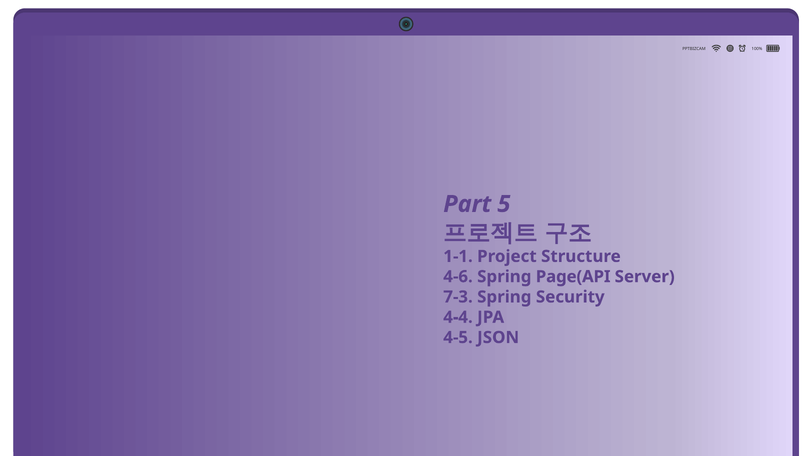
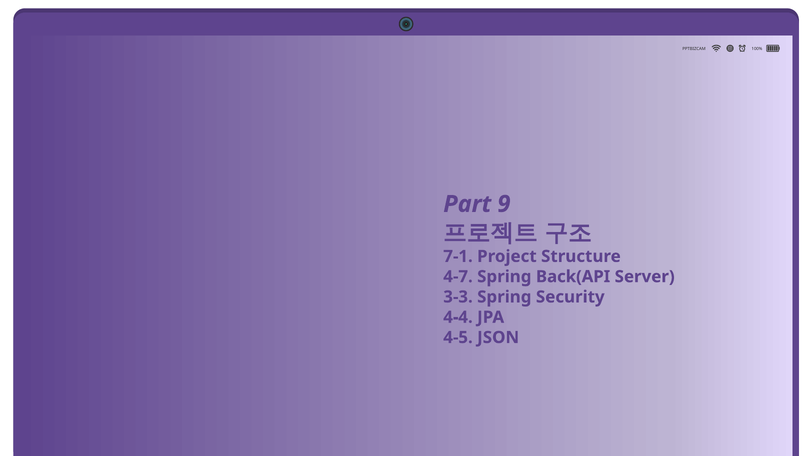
5: 5 -> 9
1-1: 1-1 -> 7-1
4-6: 4-6 -> 4-7
Page(API: Page(API -> Back(API
7-3: 7-3 -> 3-3
